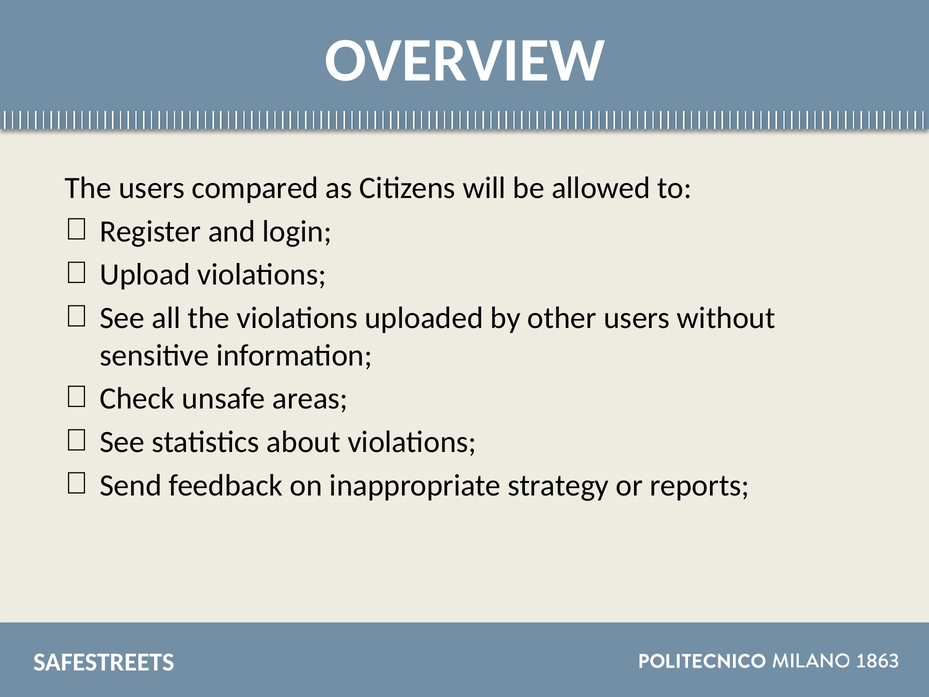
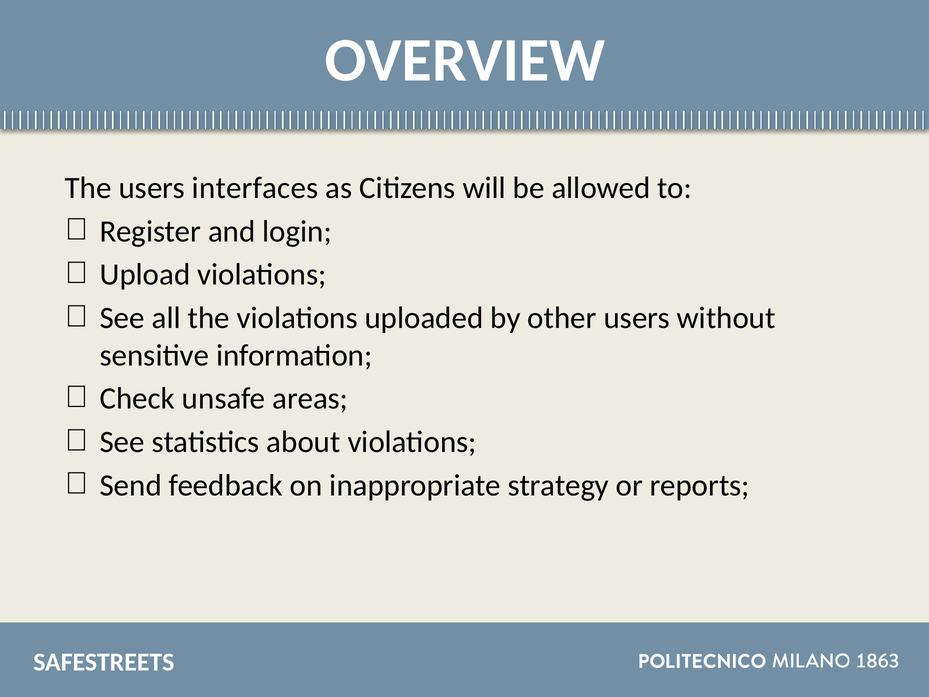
compared: compared -> interfaces
